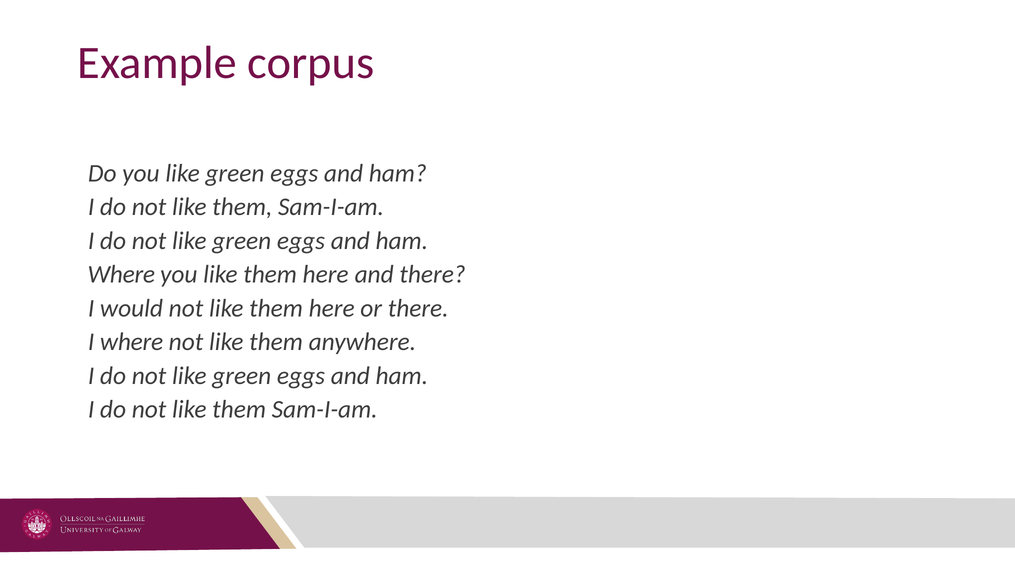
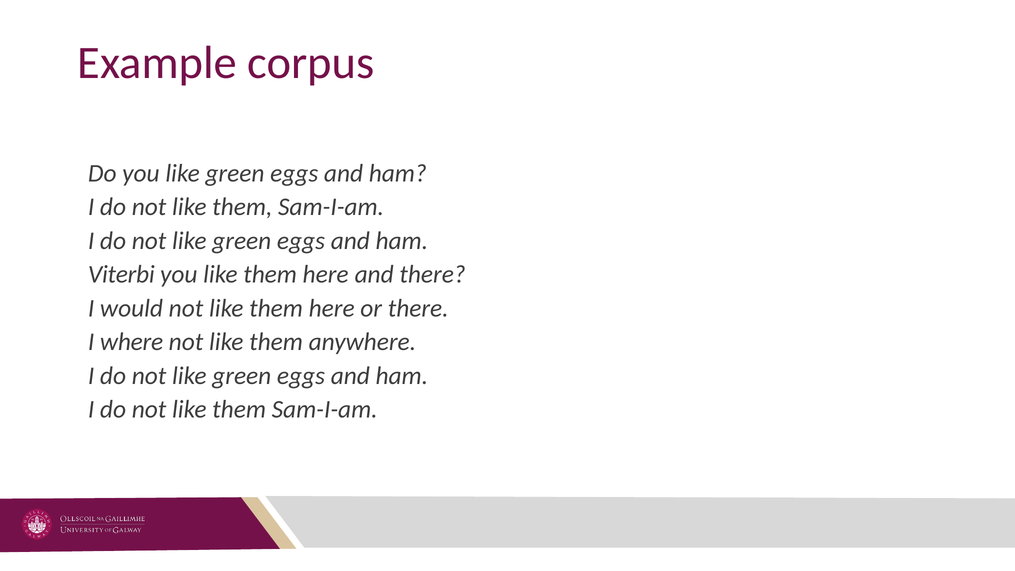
Where at (121, 274): Where -> Viterbi
